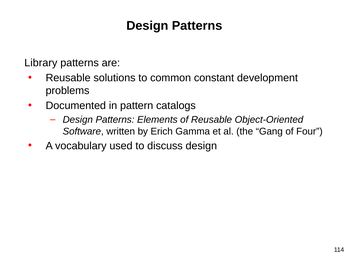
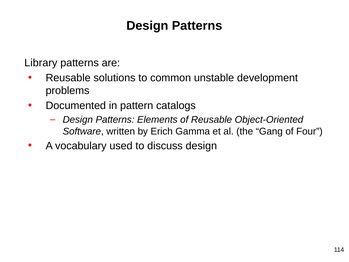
constant: constant -> unstable
